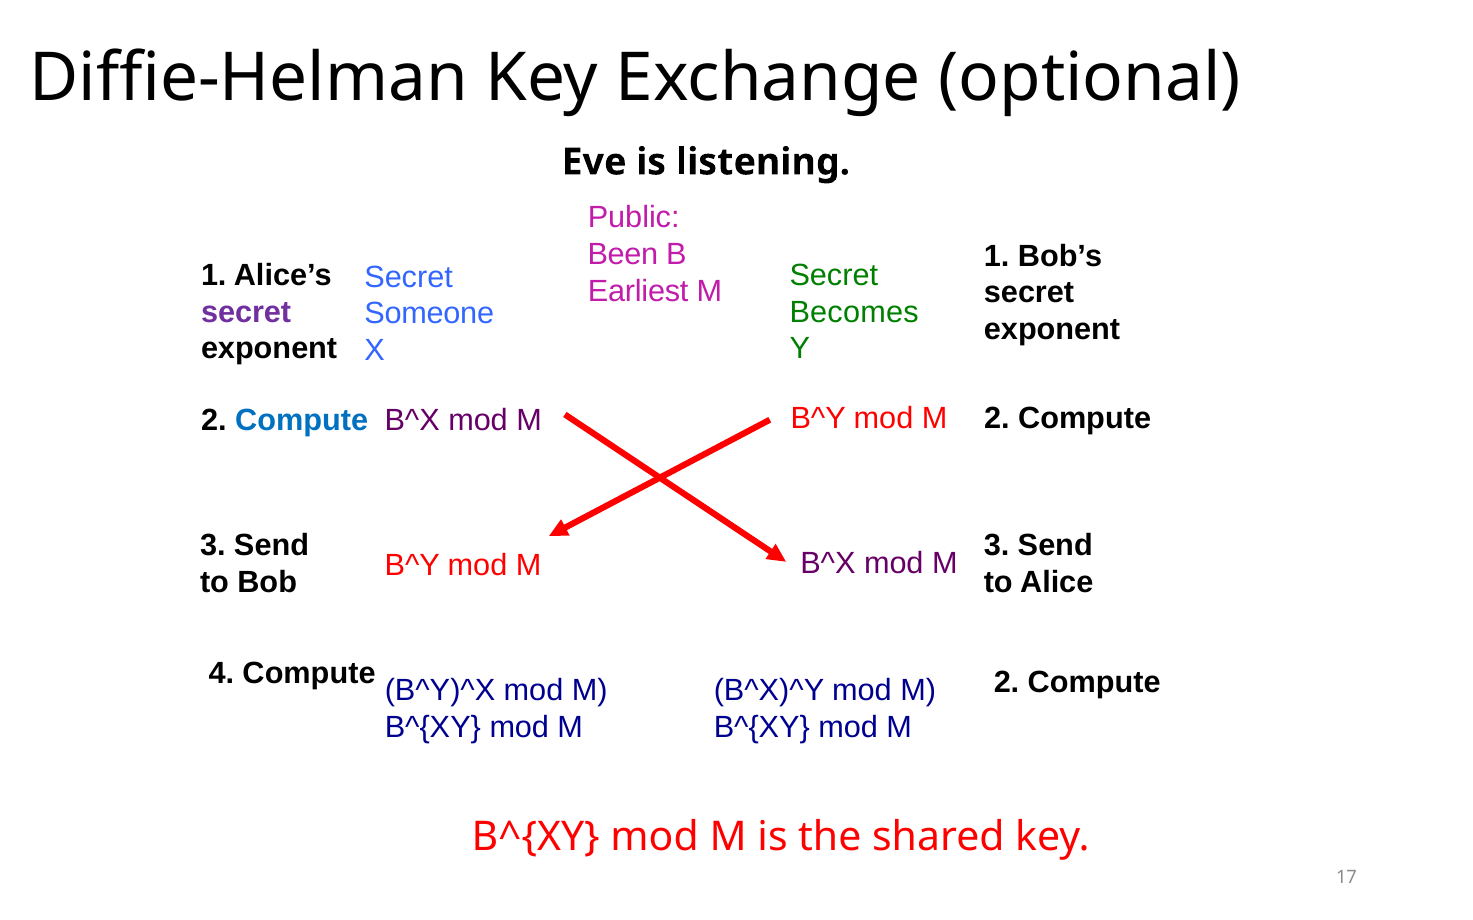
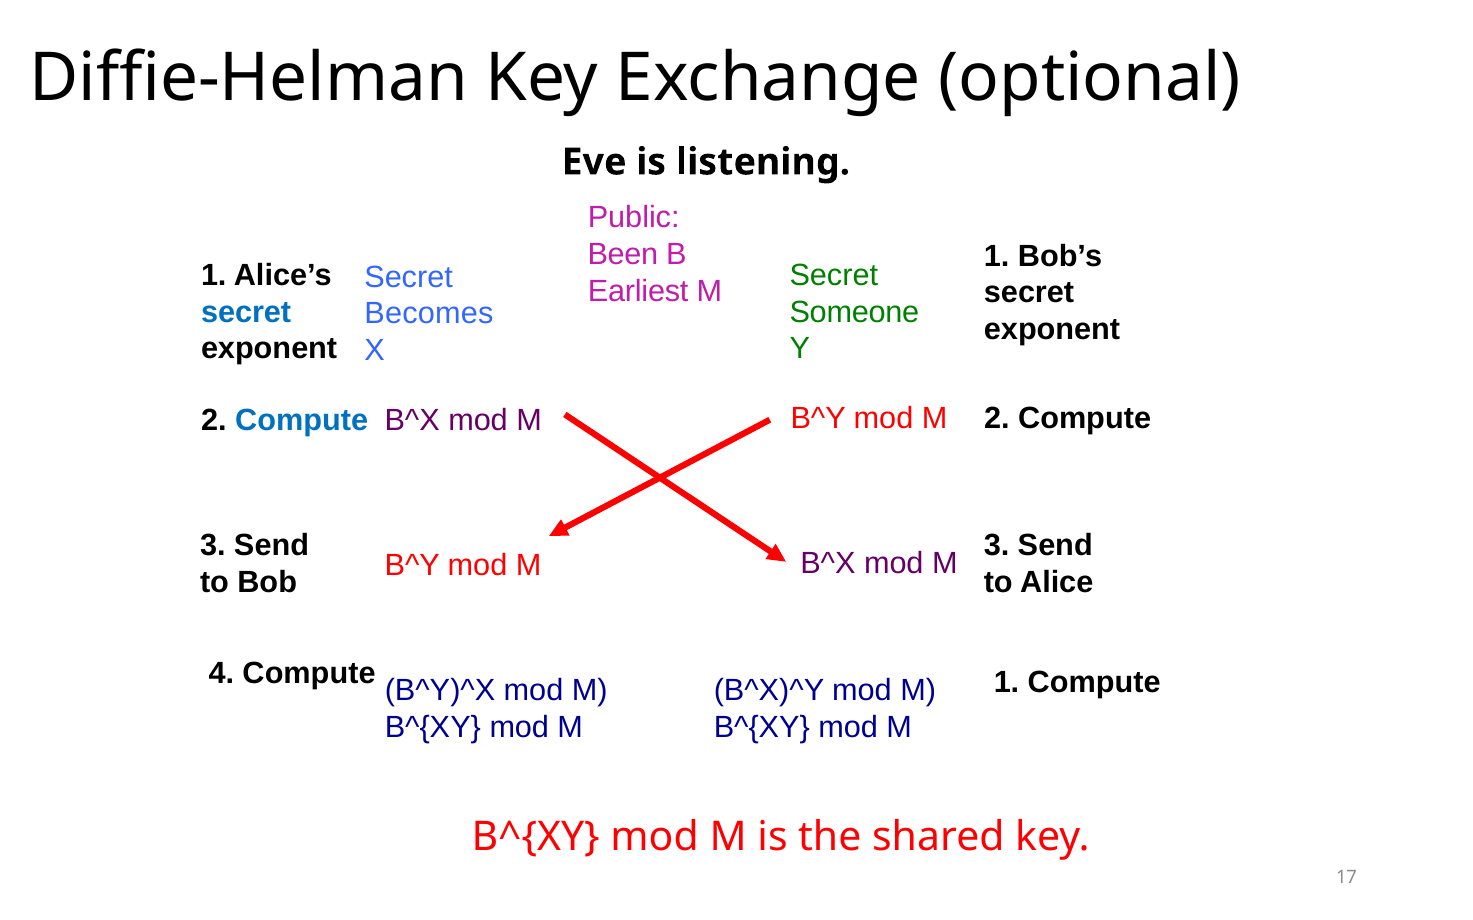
secret at (246, 312) colour: purple -> blue
Becomes: Becomes -> Someone
Someone: Someone -> Becomes
4 Compute 2: 2 -> 1
